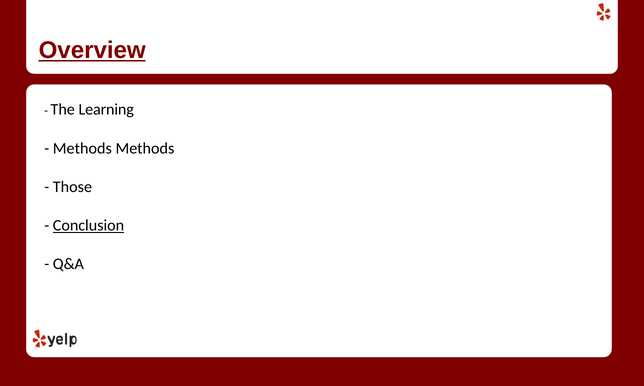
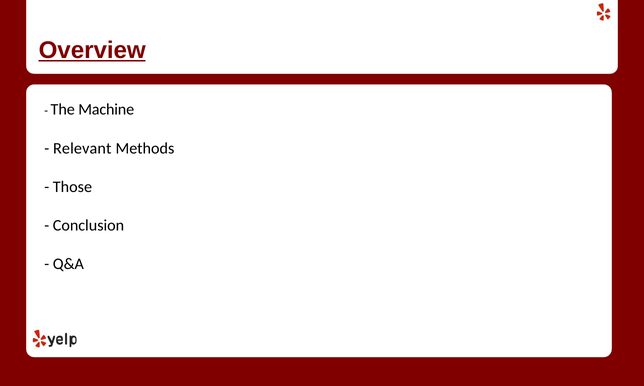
Learning: Learning -> Machine
Methods at (82, 148): Methods -> Relevant
Conclusion underline: present -> none
